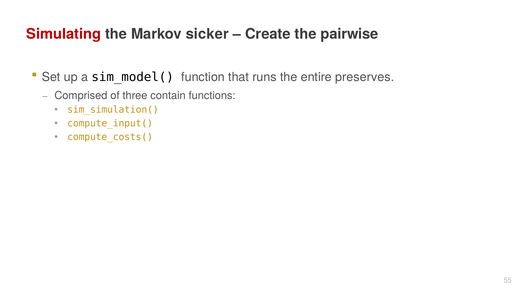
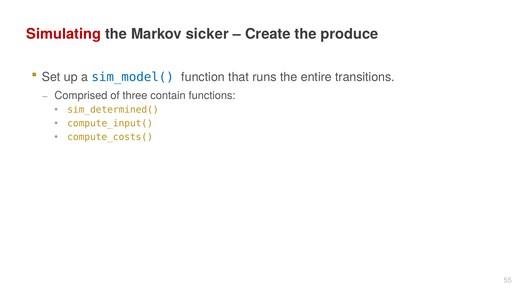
pairwise: pairwise -> produce
sim_model( colour: black -> blue
preserves: preserves -> transitions
sim_simulation(: sim_simulation( -> sim_determined(
